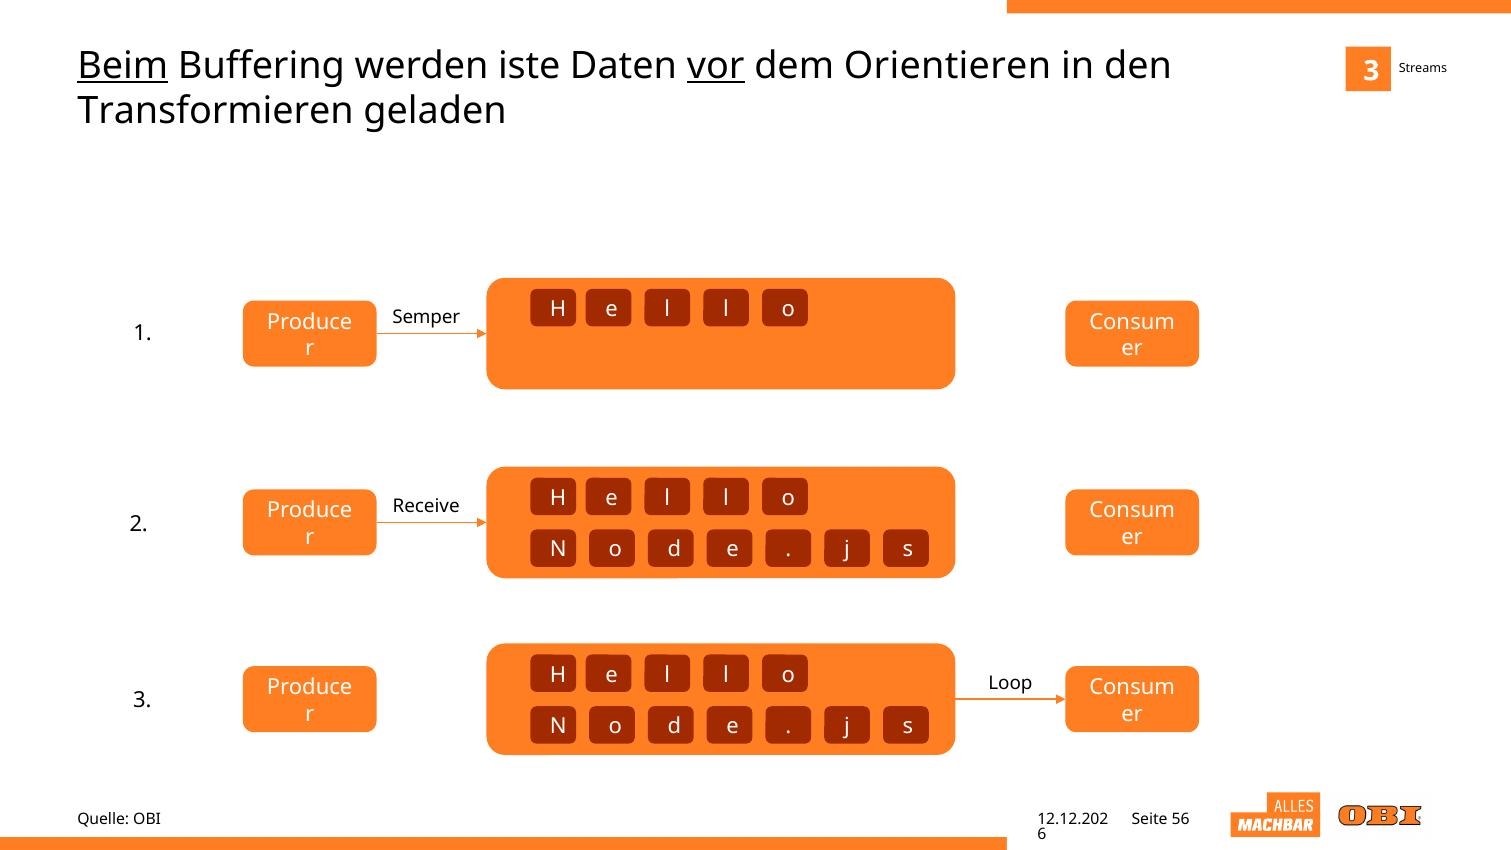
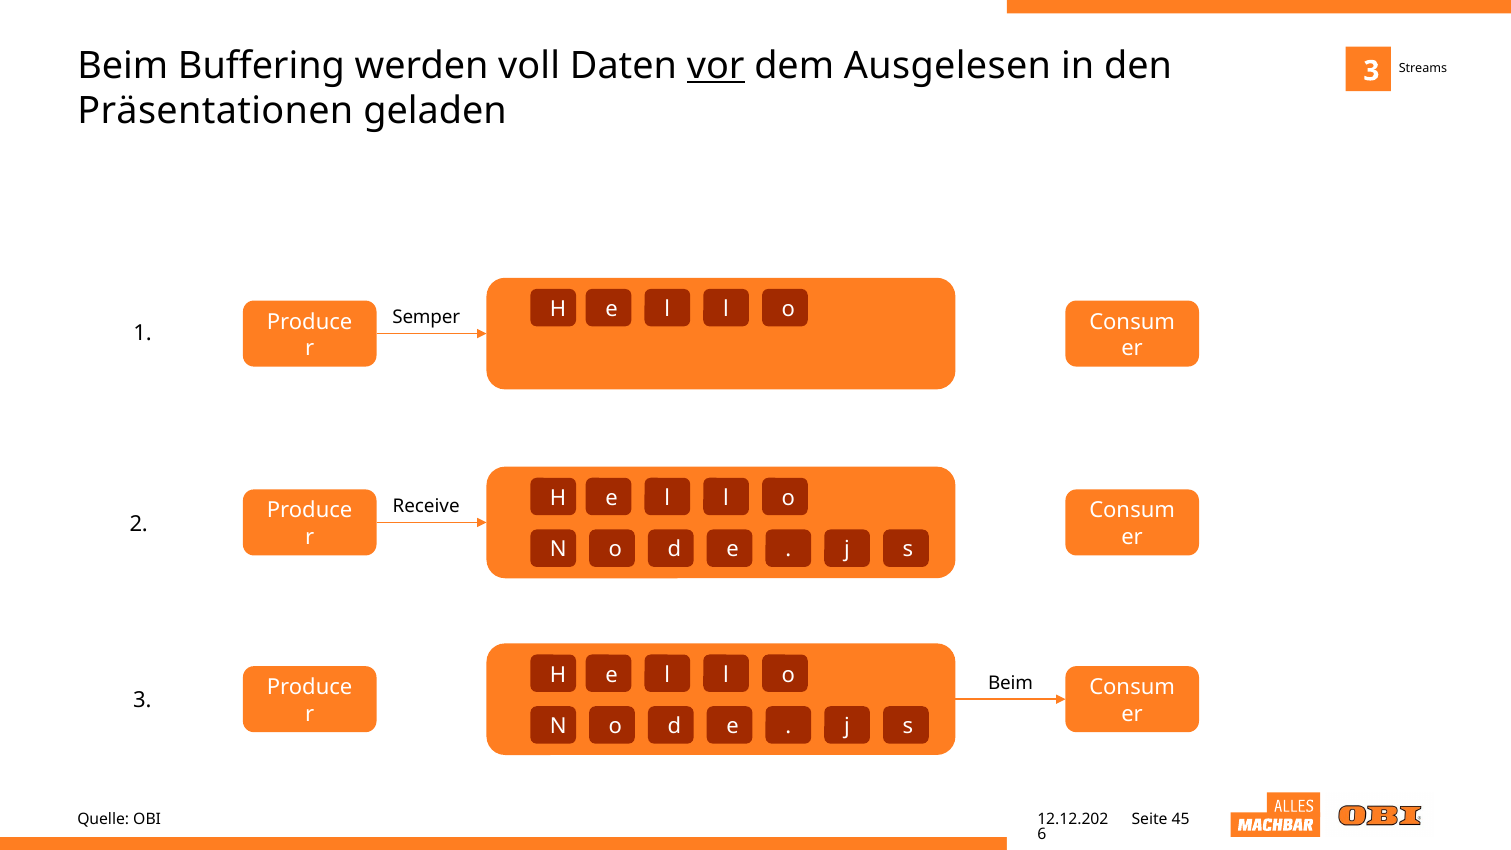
Beim at (123, 66) underline: present -> none
iste: iste -> voll
Orientieren: Orientieren -> Ausgelesen
Transformieren: Transformieren -> Präsentationen
Loop at (1010, 684): Loop -> Beim
56: 56 -> 45
